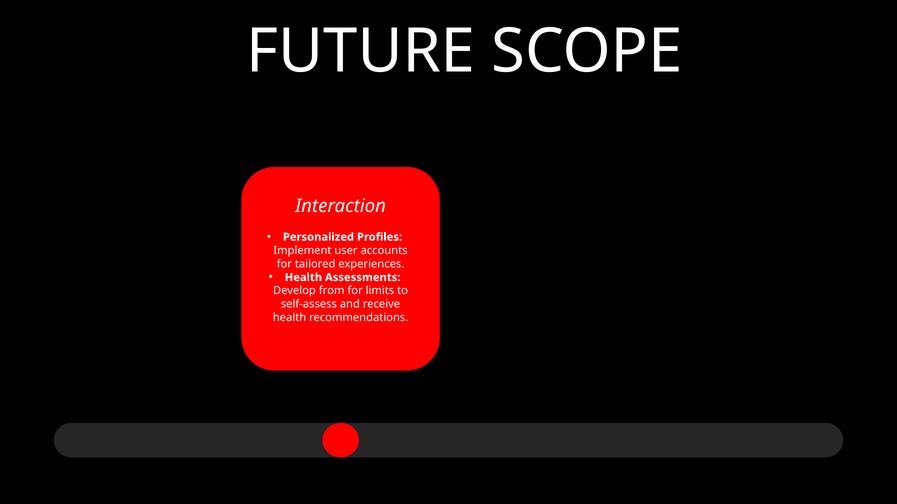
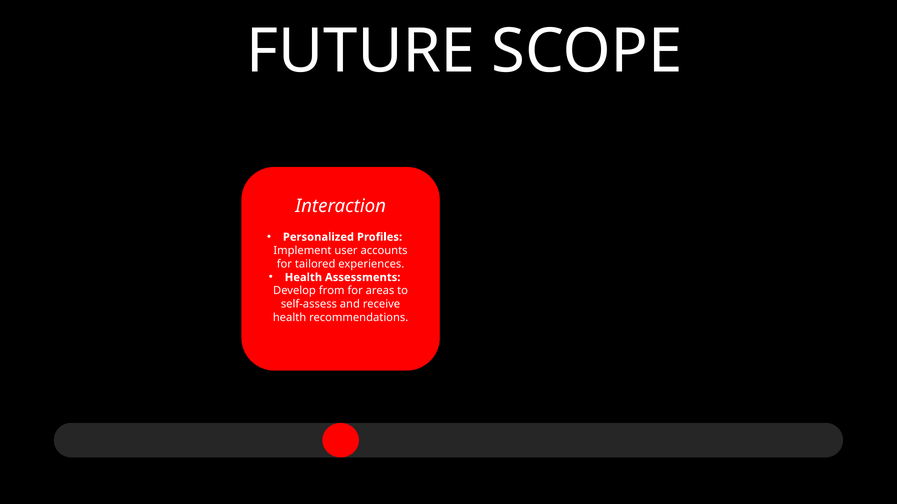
limits: limits -> areas
